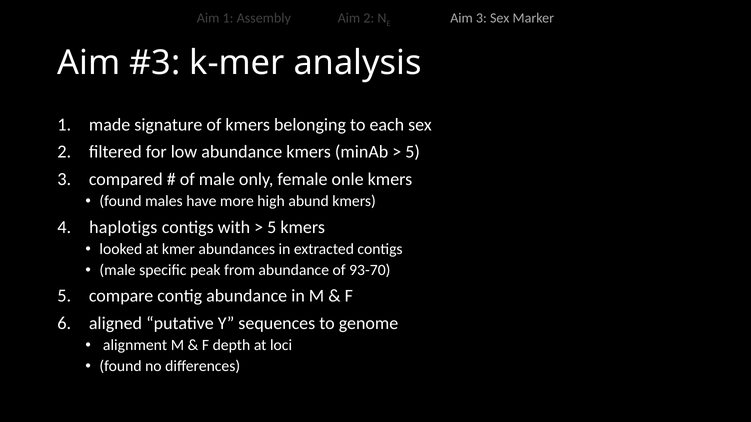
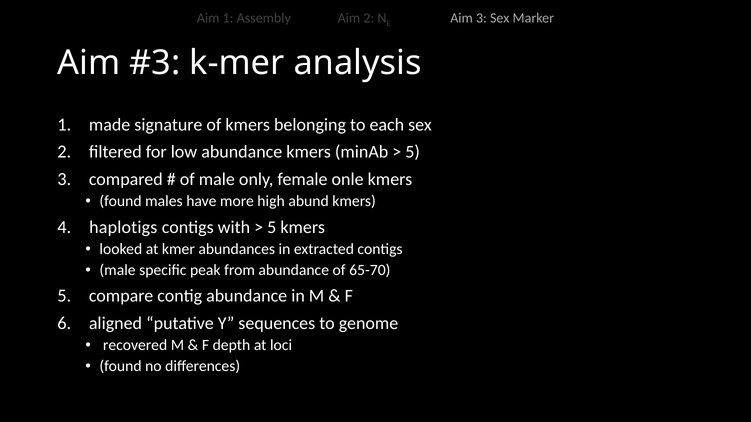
93-70: 93-70 -> 65-70
alignment: alignment -> recovered
